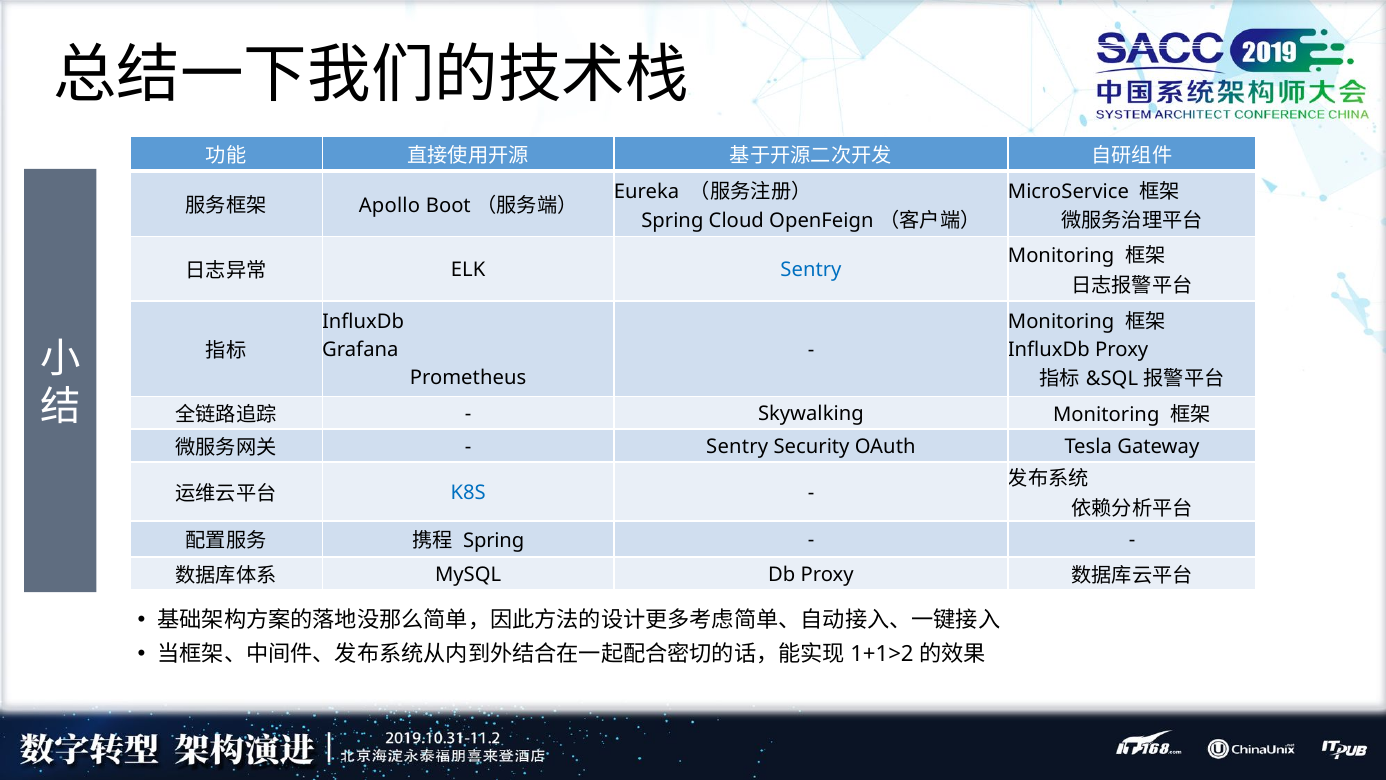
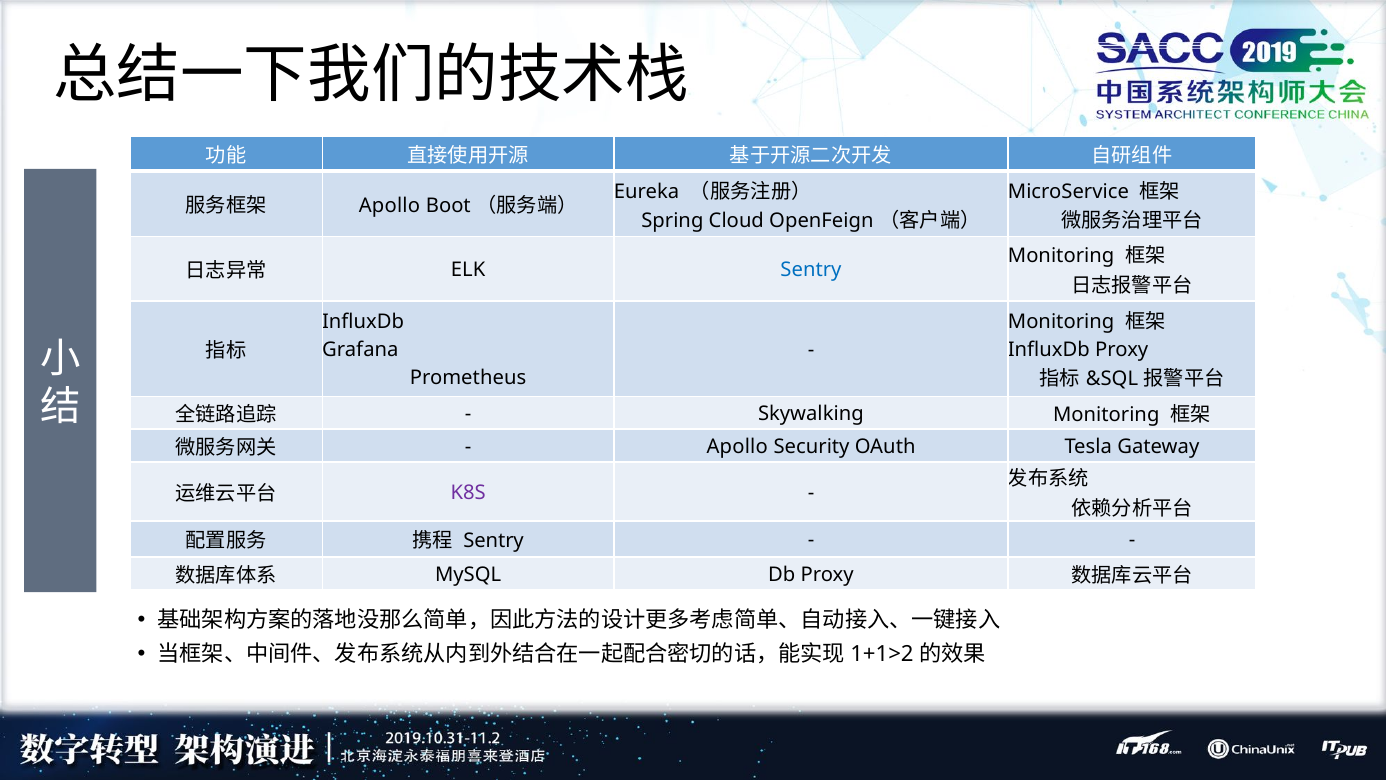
Sentry at (737, 446): Sentry -> Apollo
K8S colour: blue -> purple
Spring at (494, 541): Spring -> Sentry
